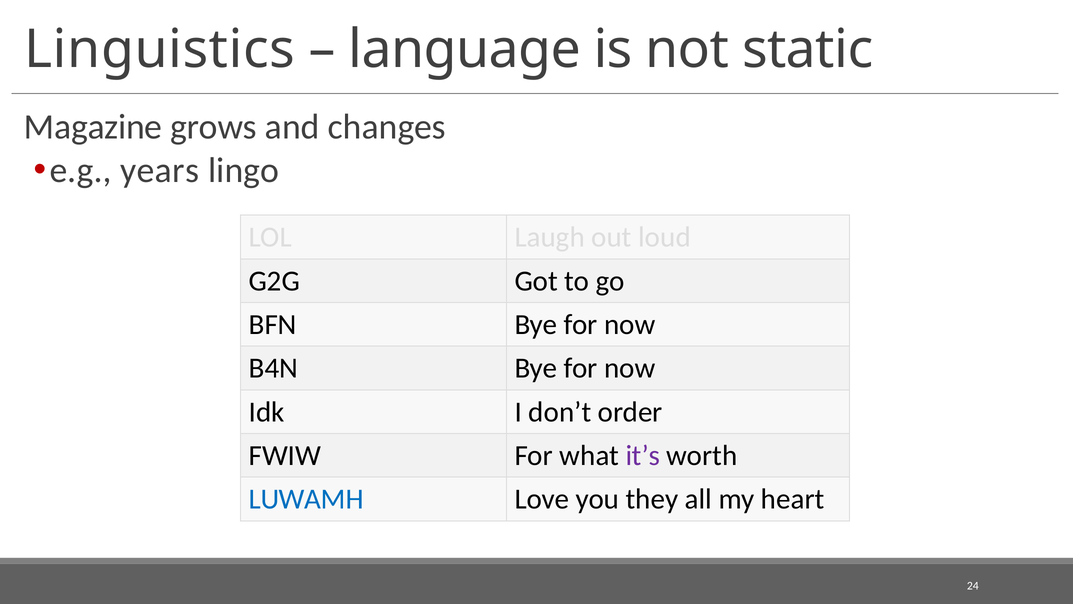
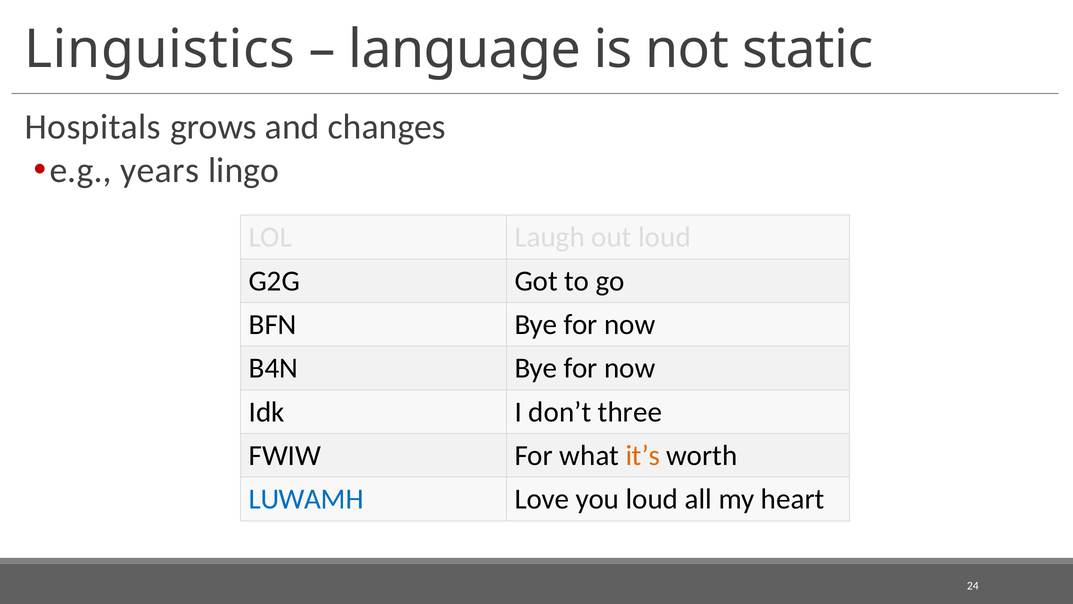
Magazine: Magazine -> Hospitals
order: order -> three
it’s colour: purple -> orange
you they: they -> loud
